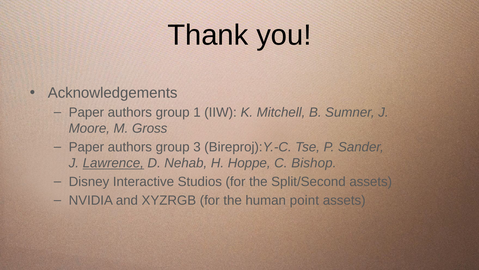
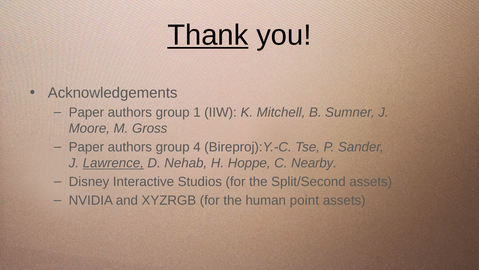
Thank underline: none -> present
3: 3 -> 4
Bishop: Bishop -> Nearby
